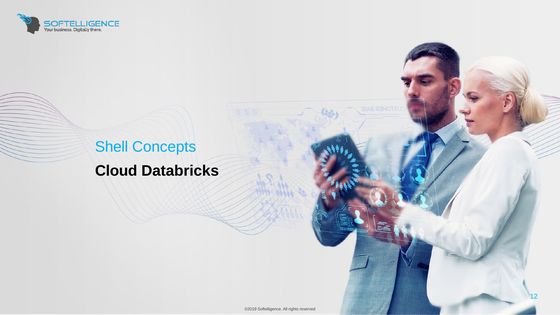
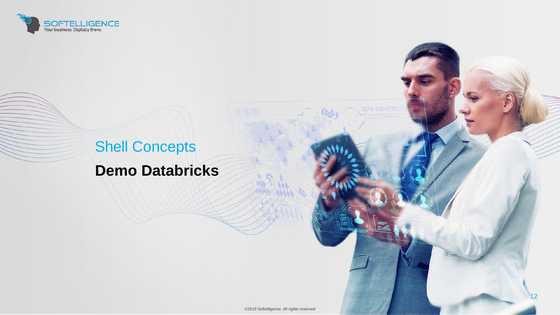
Cloud: Cloud -> Demo
